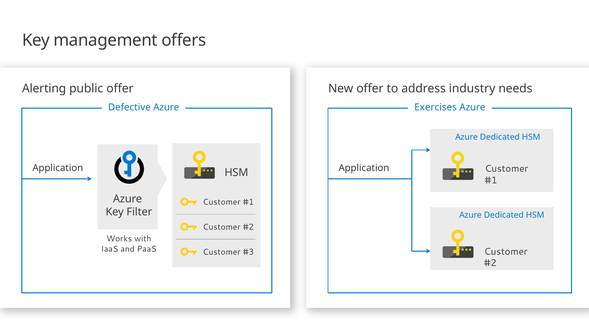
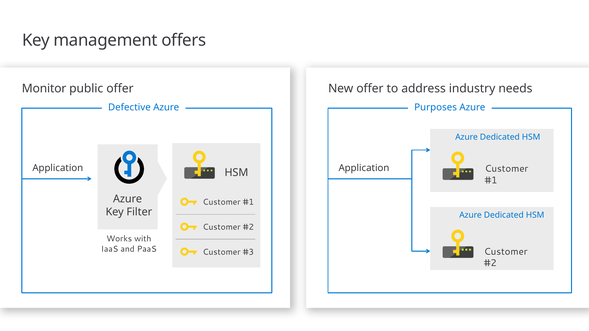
Alerting: Alerting -> Monitor
Exercises: Exercises -> Purposes
